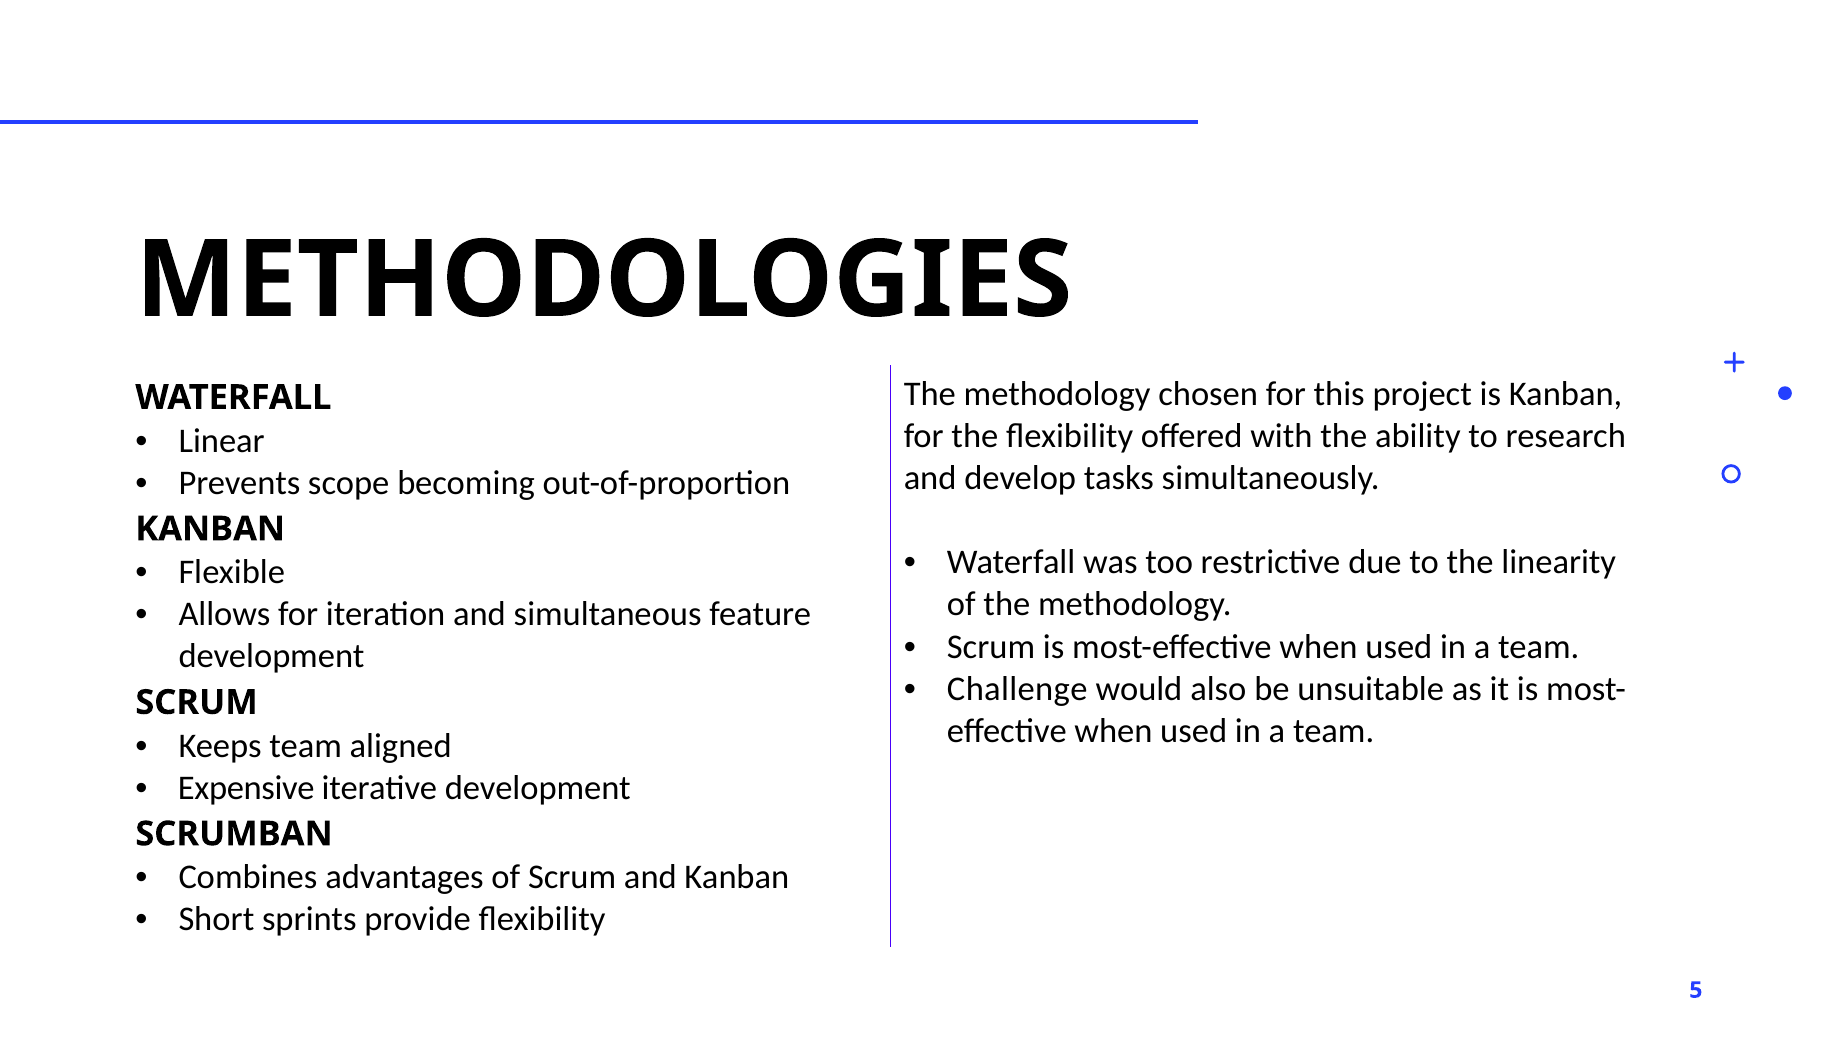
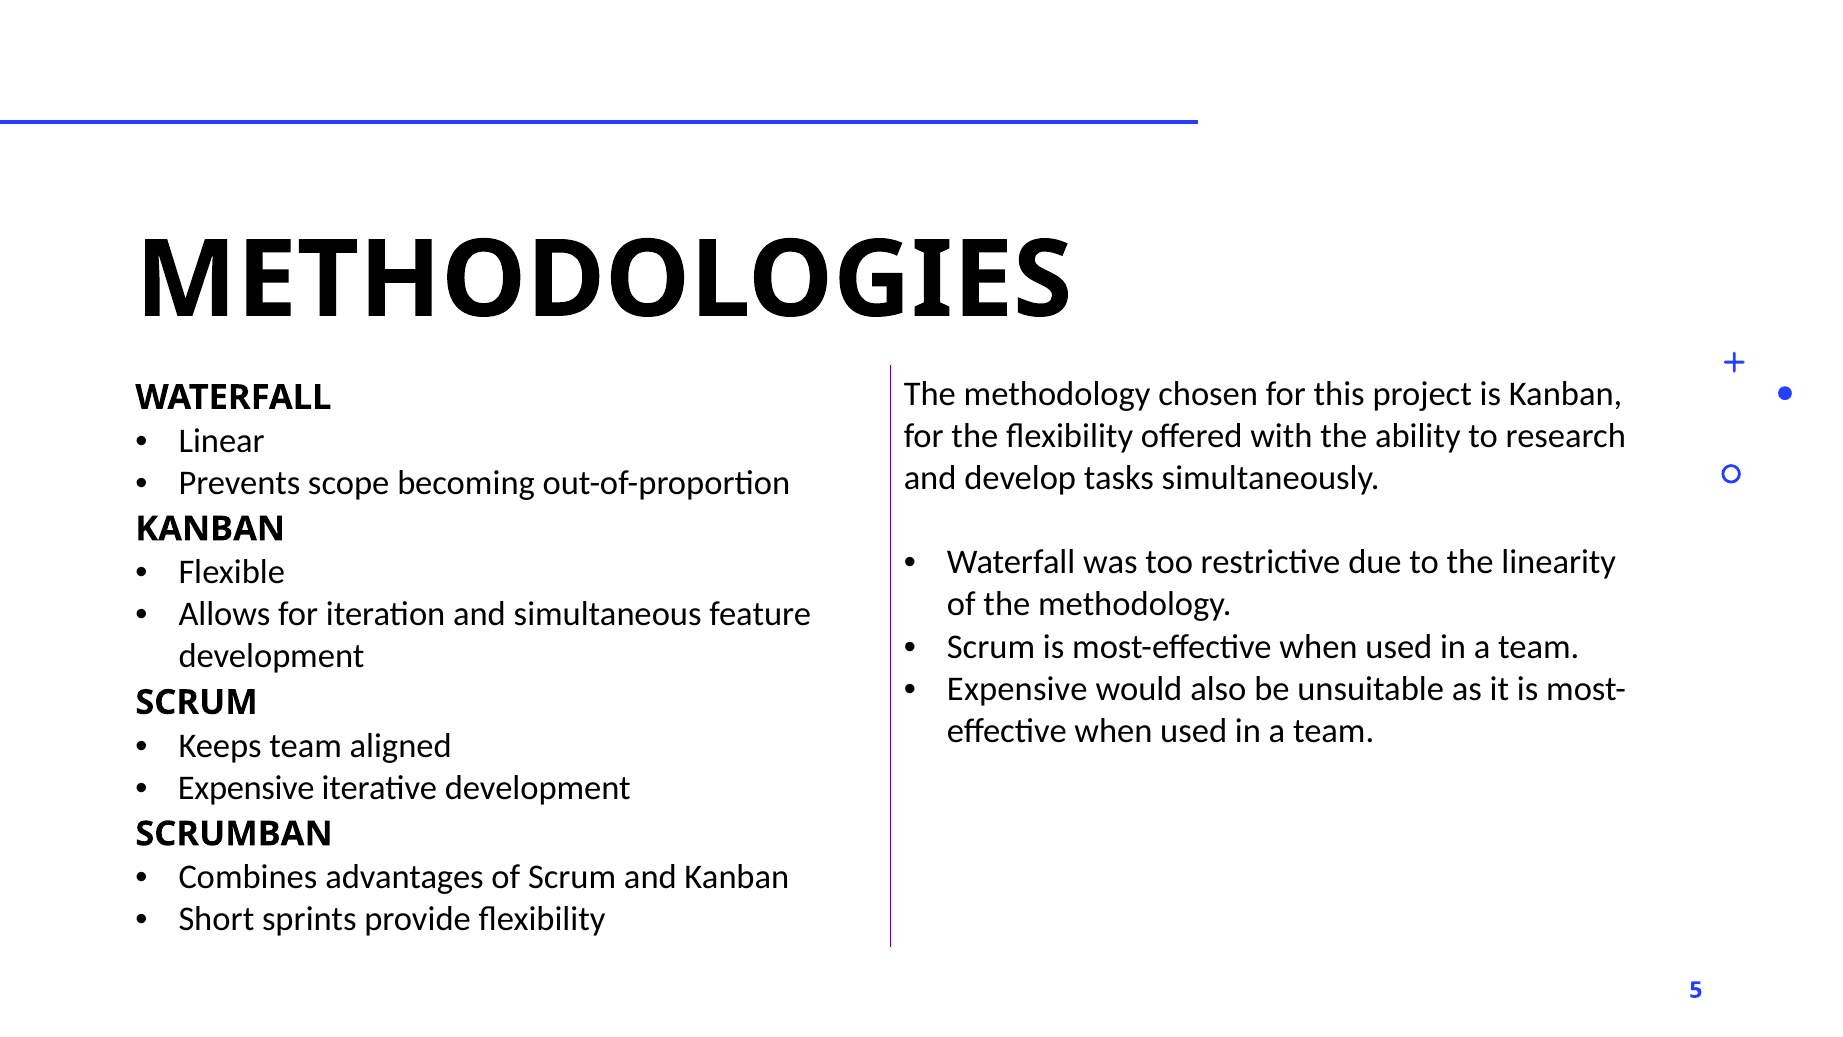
Challenge at (1017, 689): Challenge -> Expensive
